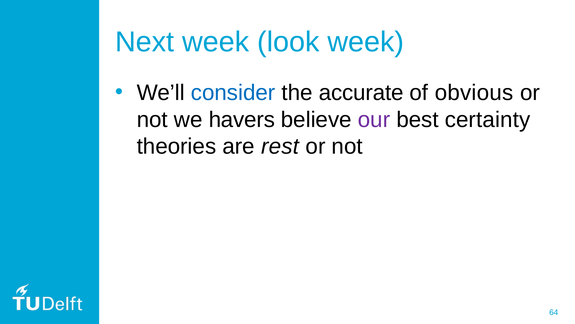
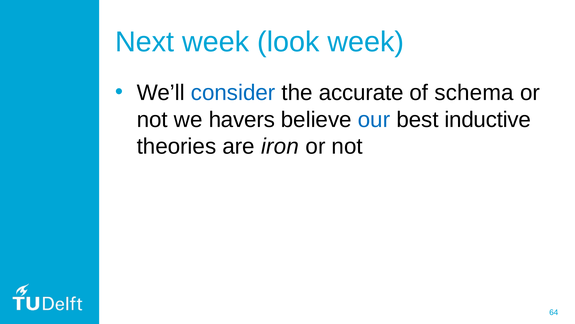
obvious: obvious -> schema
our colour: purple -> blue
certainty: certainty -> inductive
rest: rest -> iron
